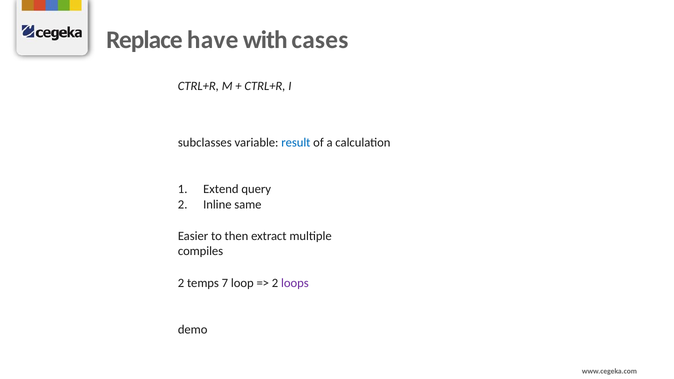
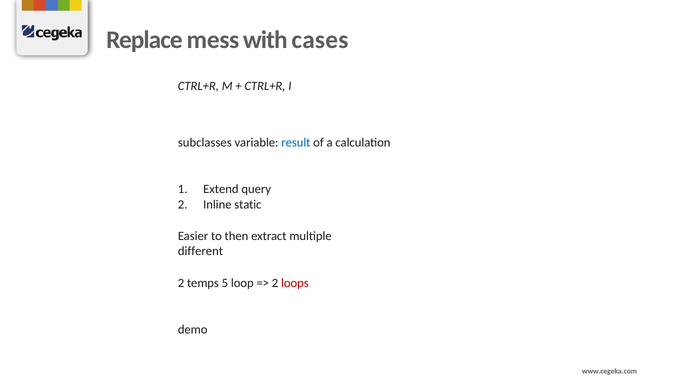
have: have -> mess
same: same -> static
compiles: compiles -> different
7: 7 -> 5
loops colour: purple -> red
